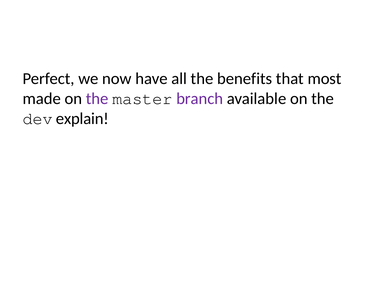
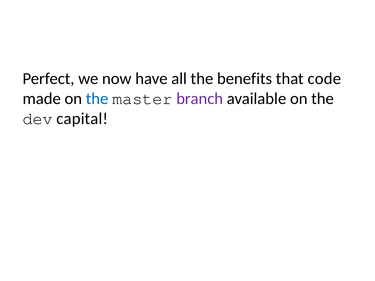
most: most -> code
the at (97, 99) colour: purple -> blue
explain: explain -> capital
